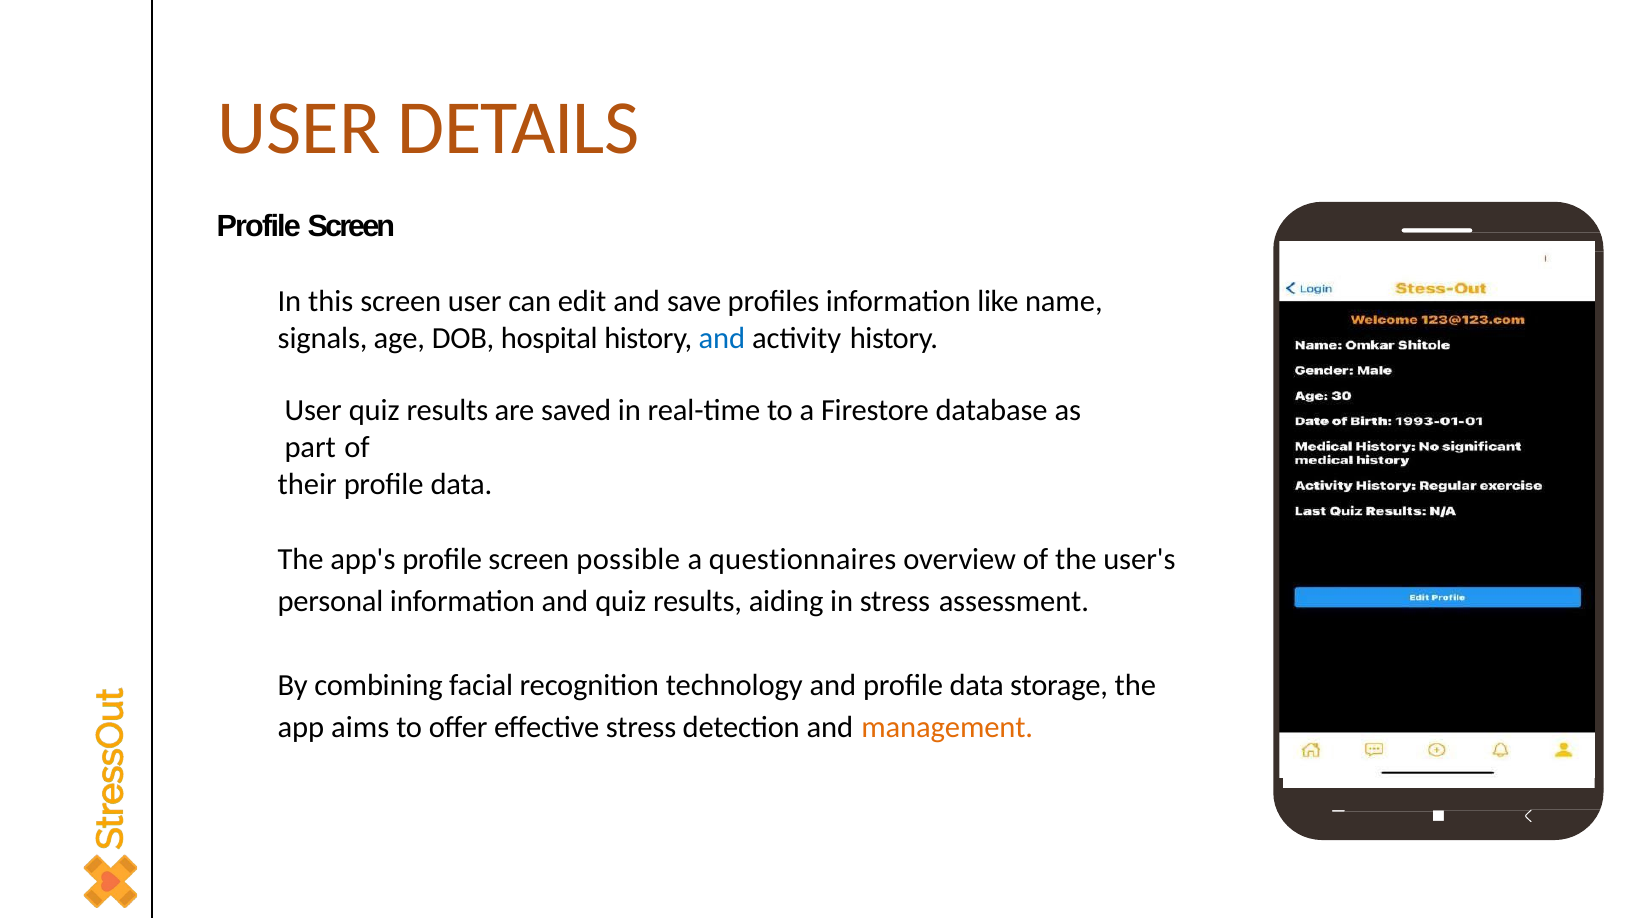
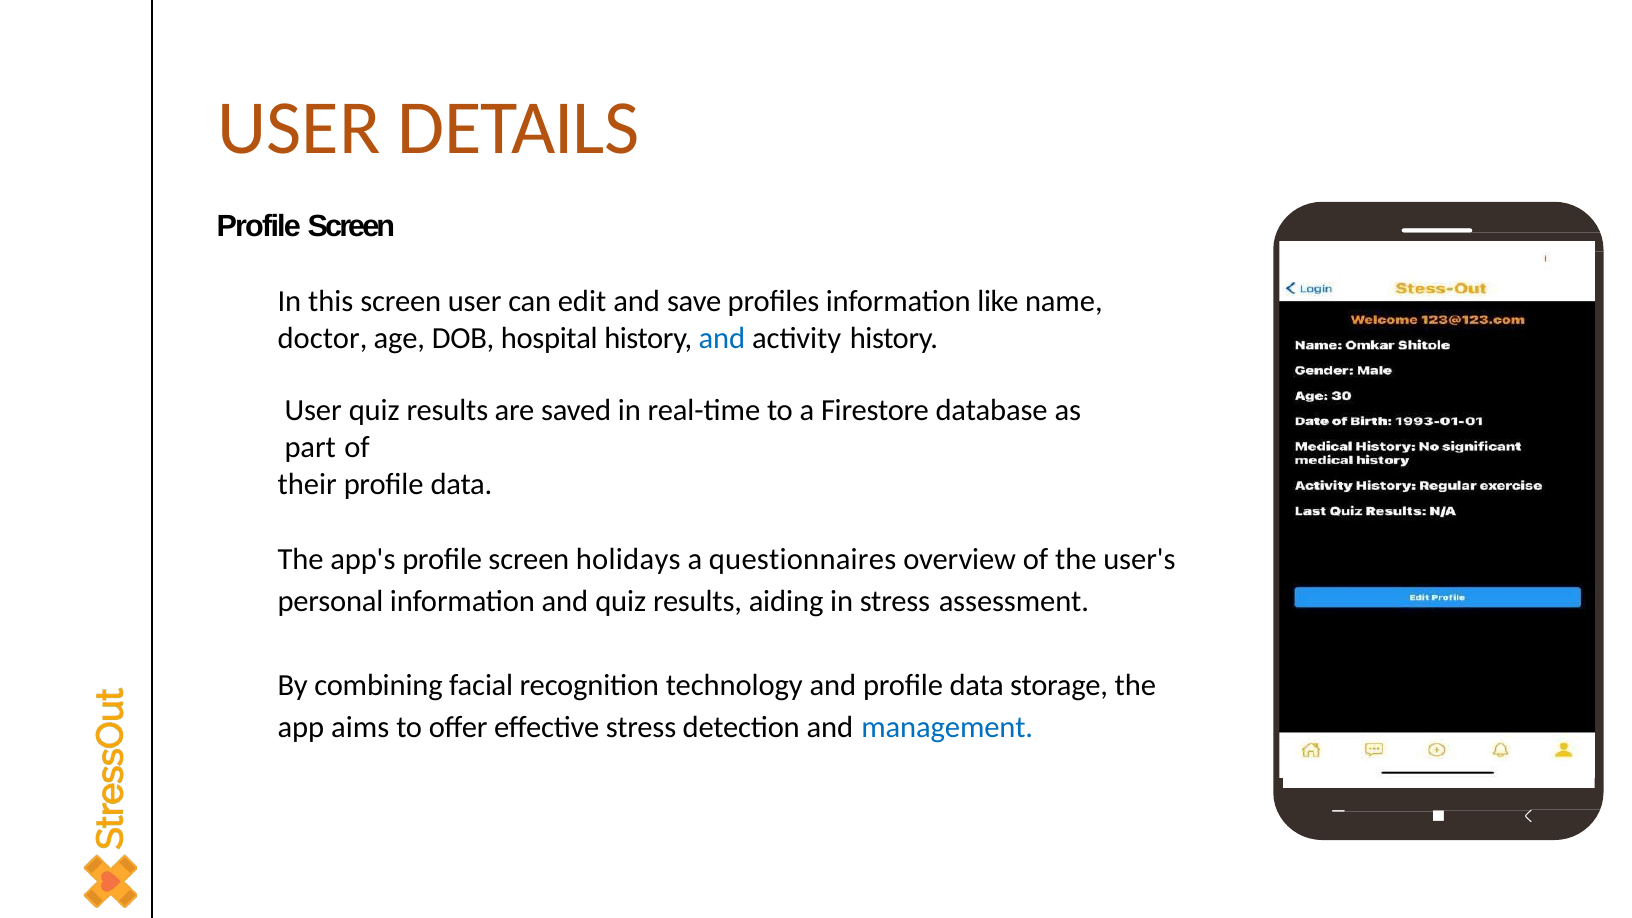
signals: signals -> doctor
possible: possible -> holidays
management colour: orange -> blue
